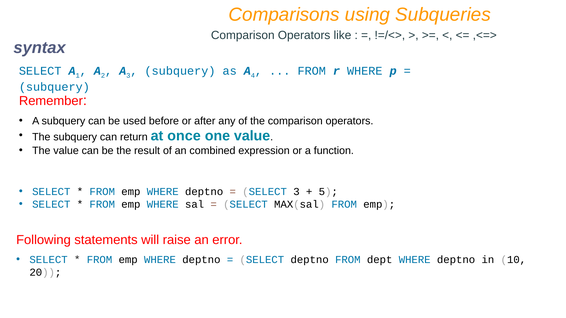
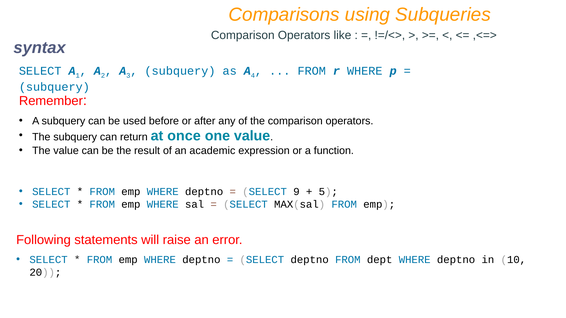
combined: combined -> academic
SELECT 3: 3 -> 9
